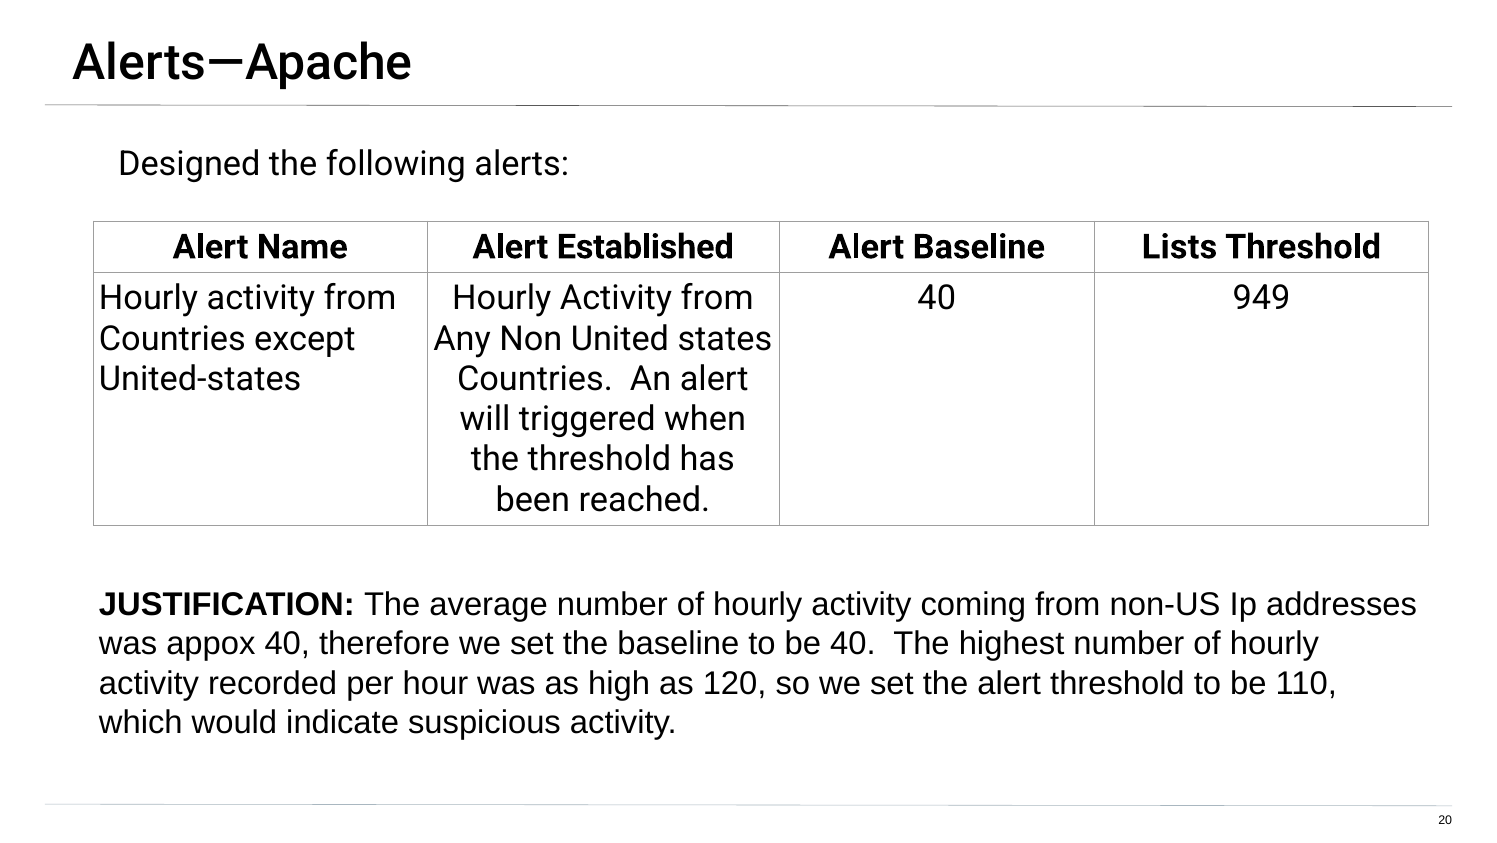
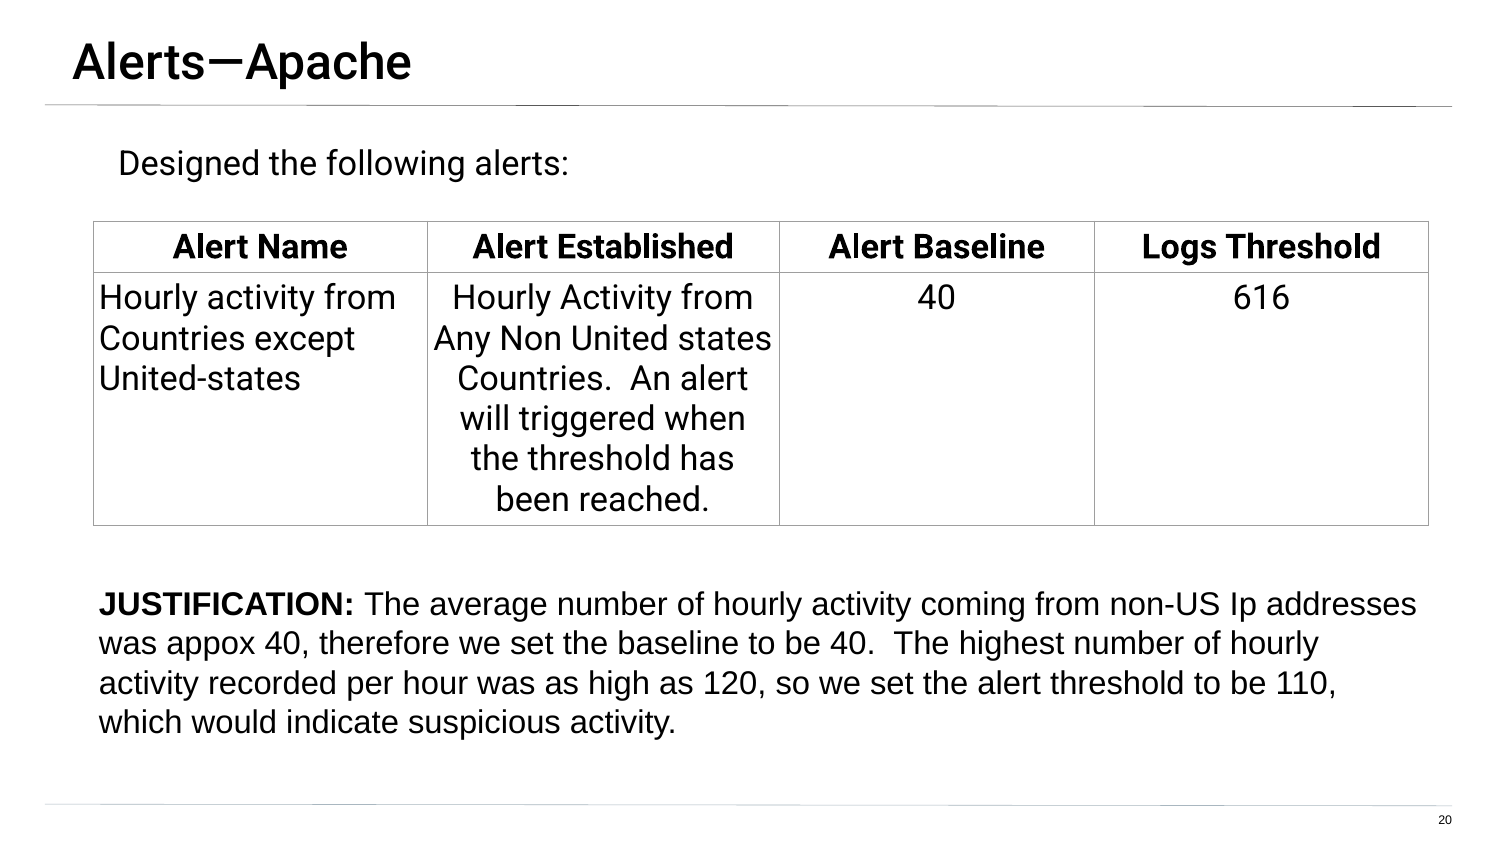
Lists: Lists -> Logs
949: 949 -> 616
